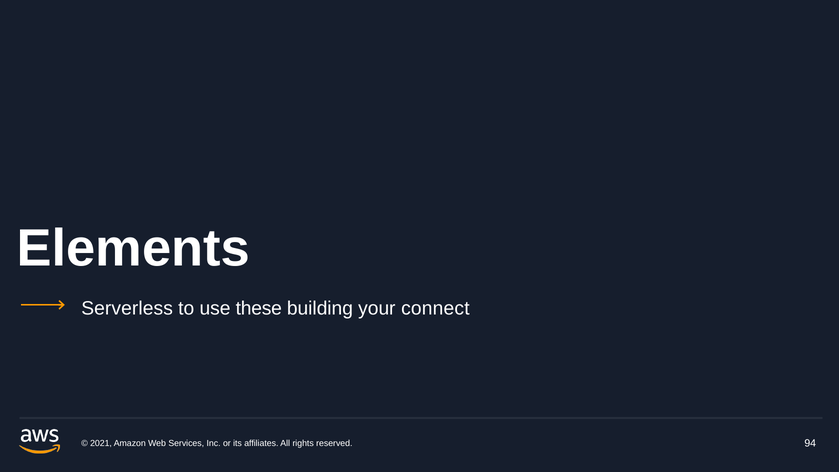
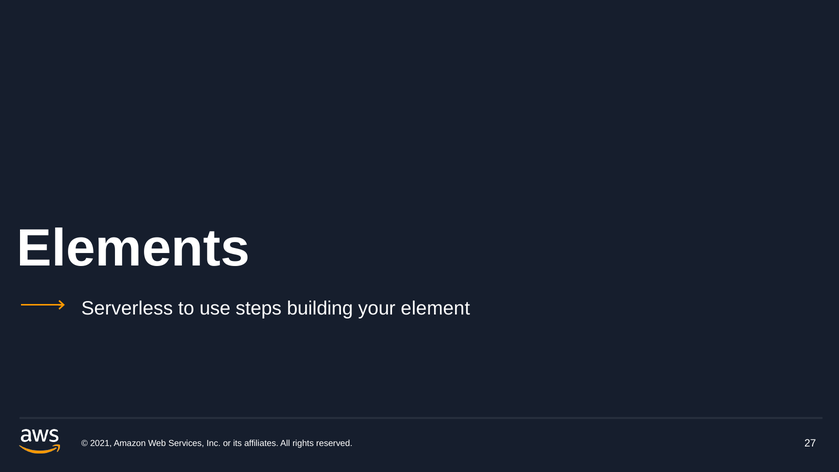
these: these -> steps
connect: connect -> element
94: 94 -> 27
